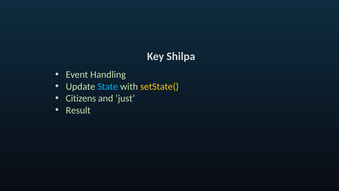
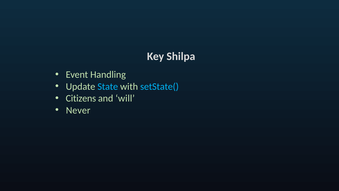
setState( colour: yellow -> light blue
just: just -> will
Result: Result -> Never
